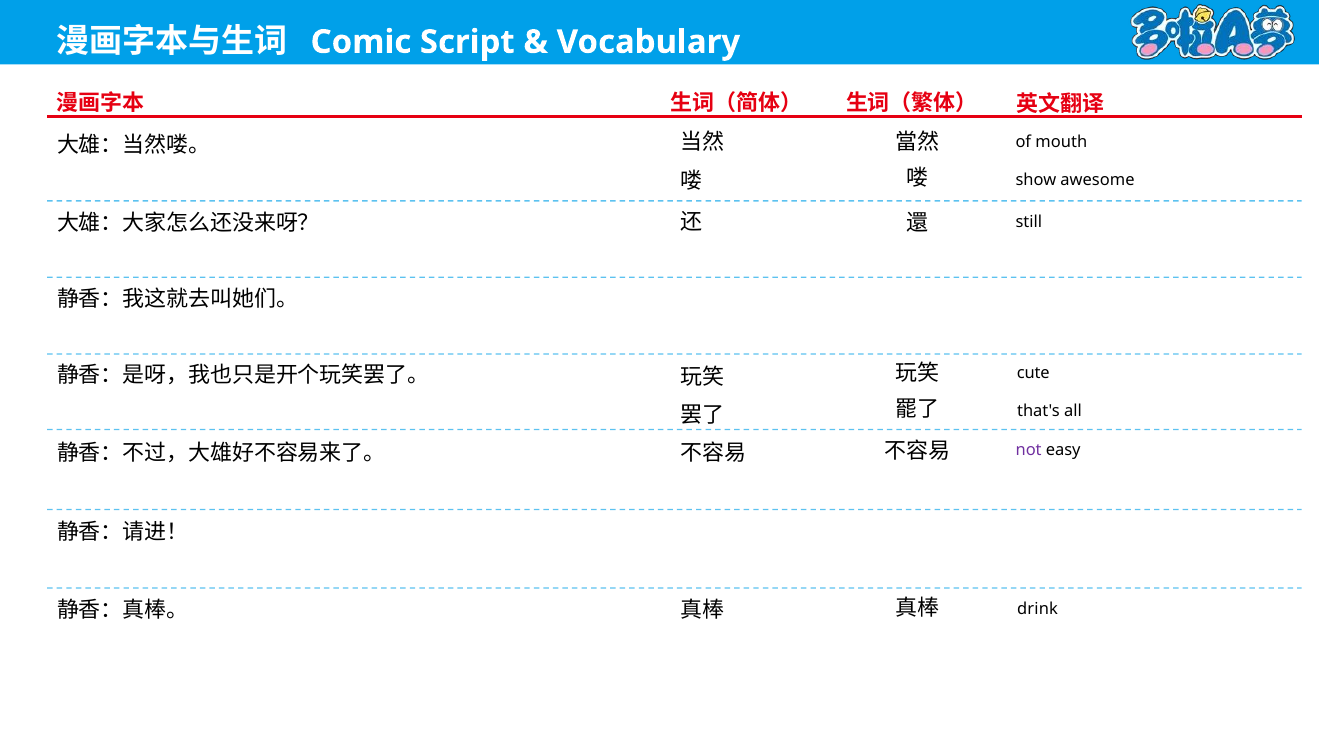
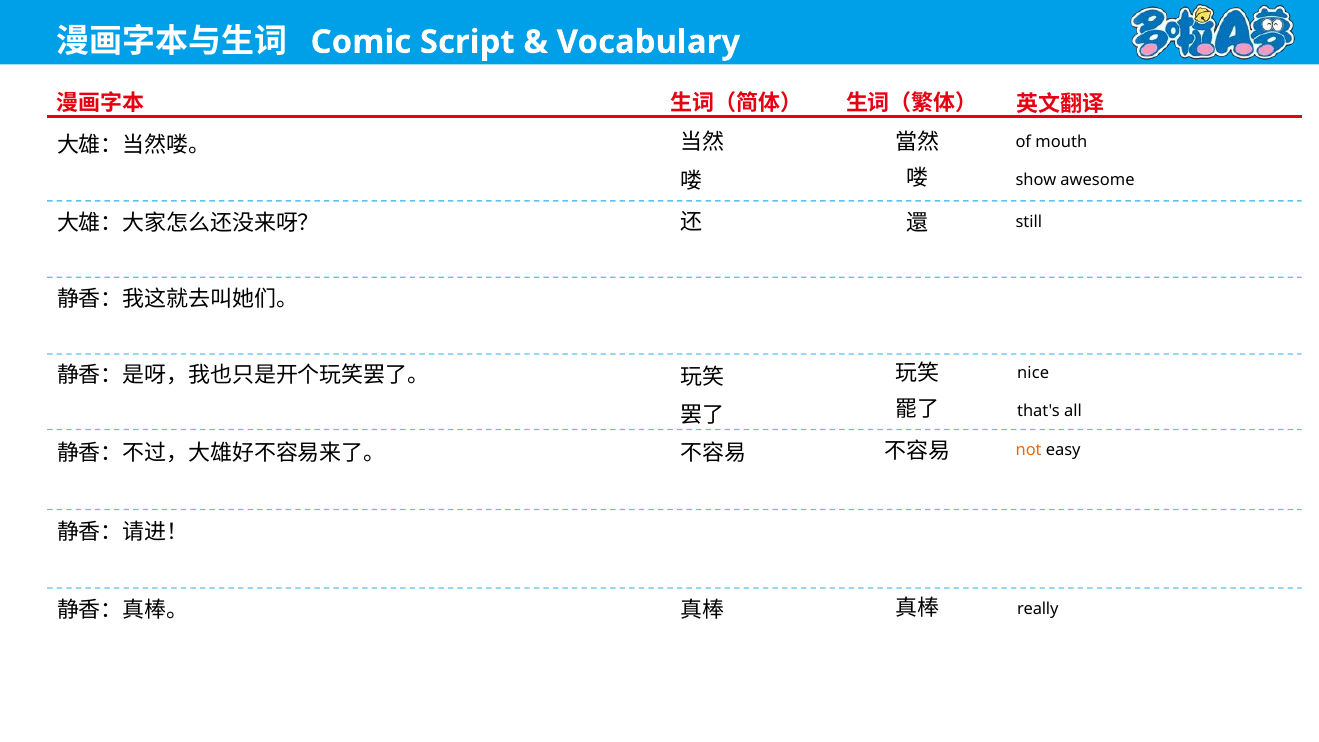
cute: cute -> nice
not colour: purple -> orange
drink: drink -> really
